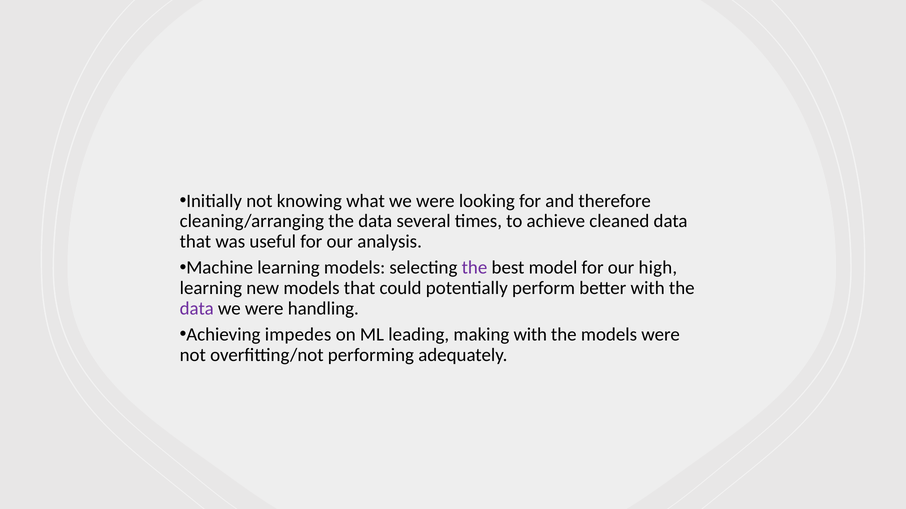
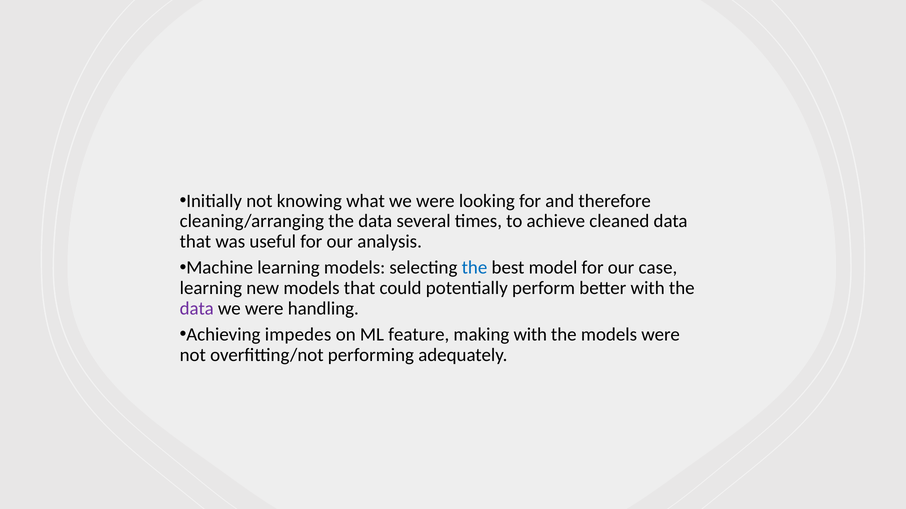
the at (474, 268) colour: purple -> blue
high: high -> case
leading: leading -> feature
